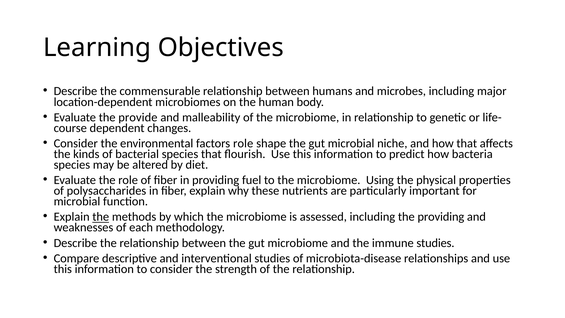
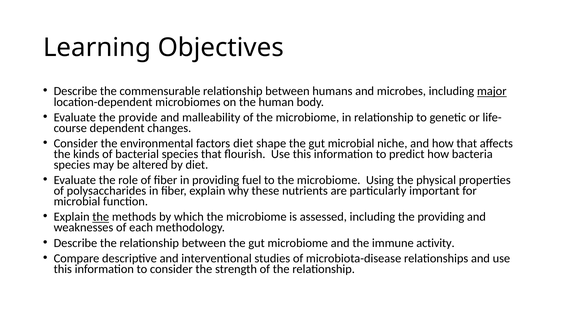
major underline: none -> present
factors role: role -> diet
immune studies: studies -> activity
